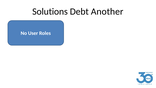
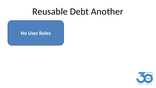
Solutions: Solutions -> Reusable
